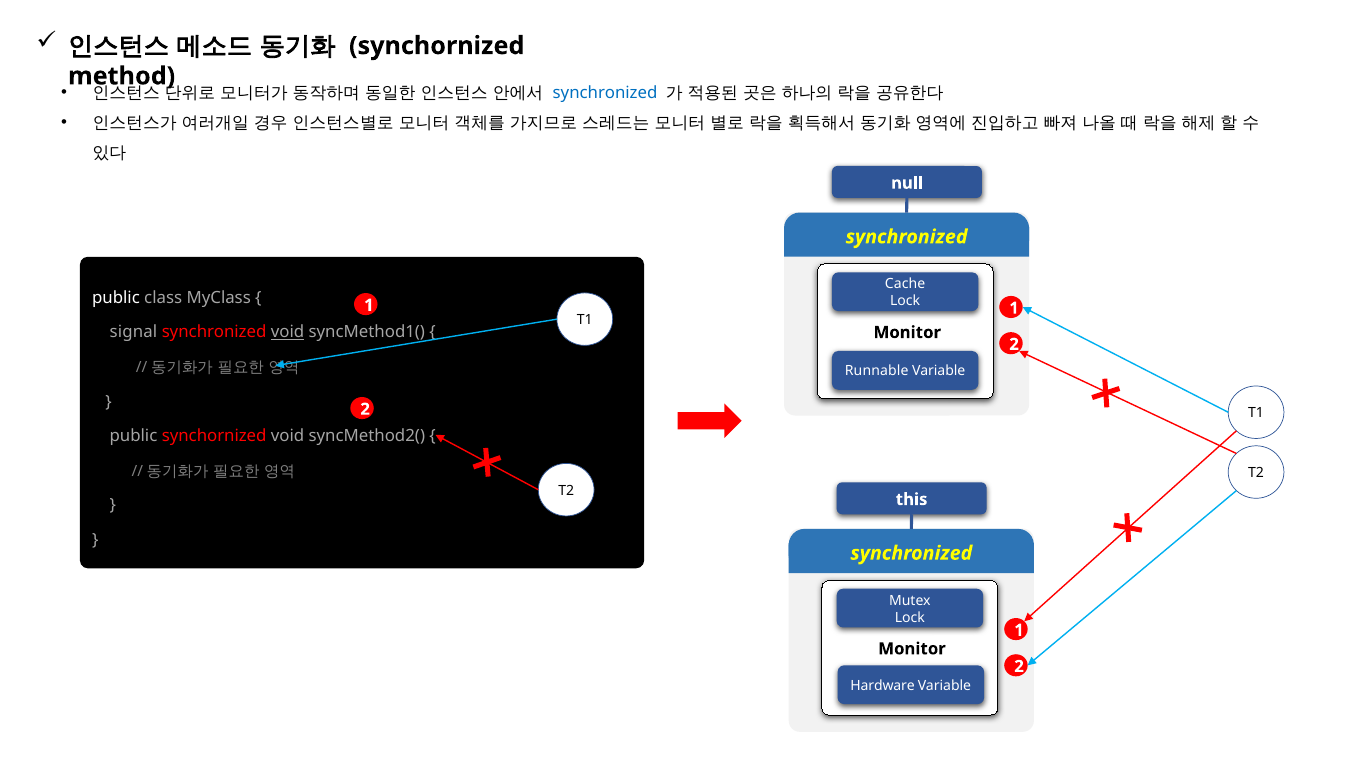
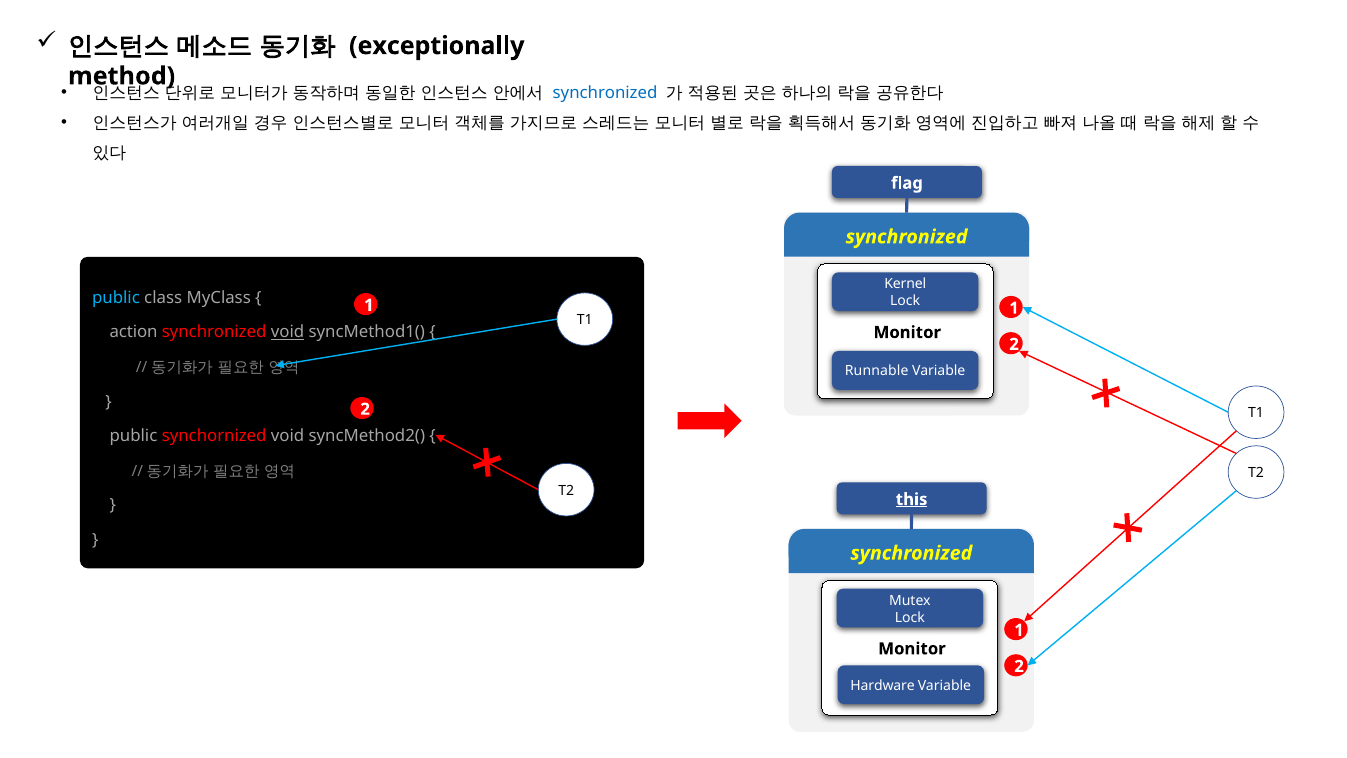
synchornized at (437, 46): synchornized -> exceptionally
null: null -> flag
Cache: Cache -> Kernel
public at (116, 298) colour: white -> light blue
signal: signal -> action
this underline: none -> present
